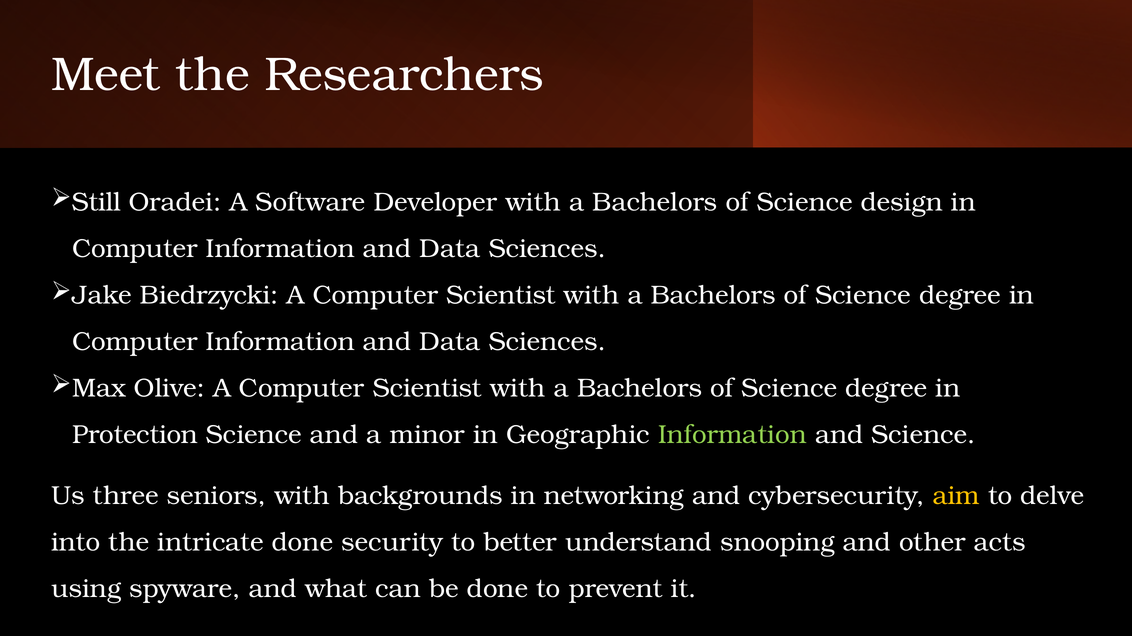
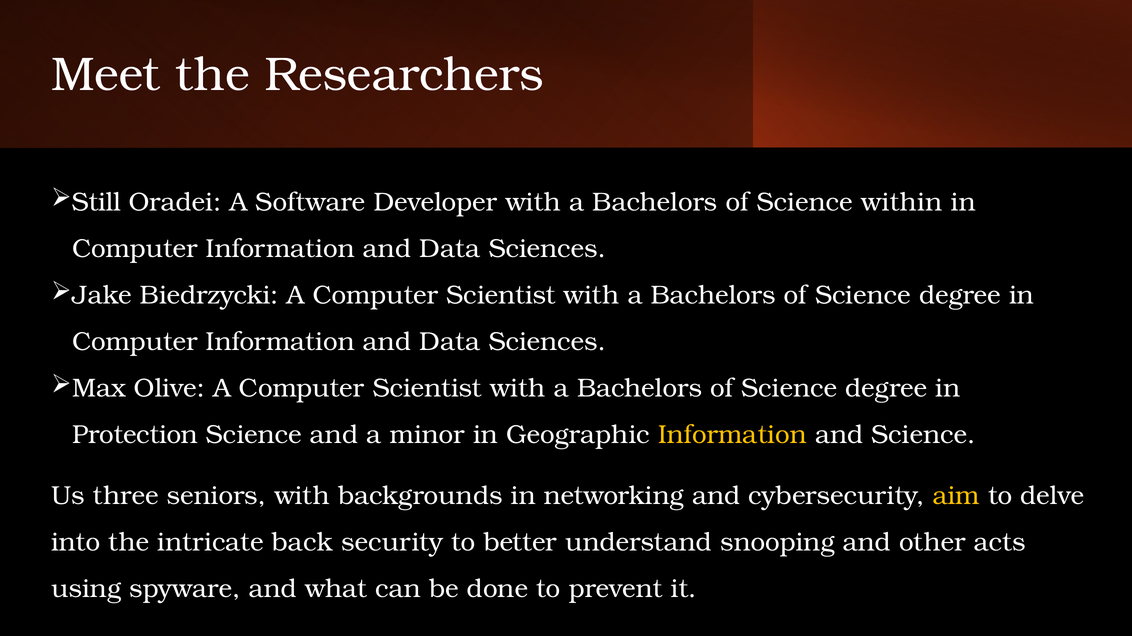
design: design -> within
Information at (732, 435) colour: light green -> yellow
intricate done: done -> back
